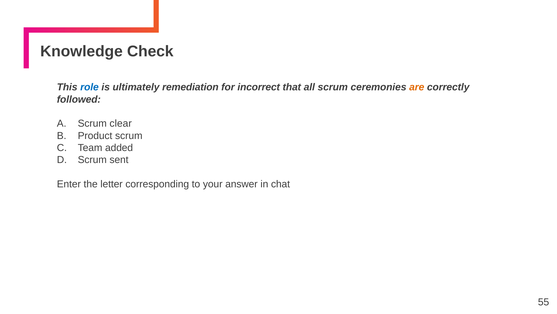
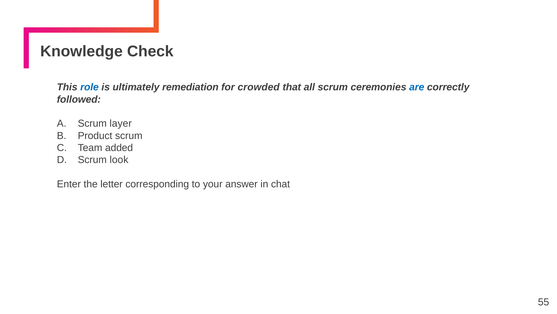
incorrect: incorrect -> crowded
are colour: orange -> blue
clear: clear -> layer
sent: sent -> look
